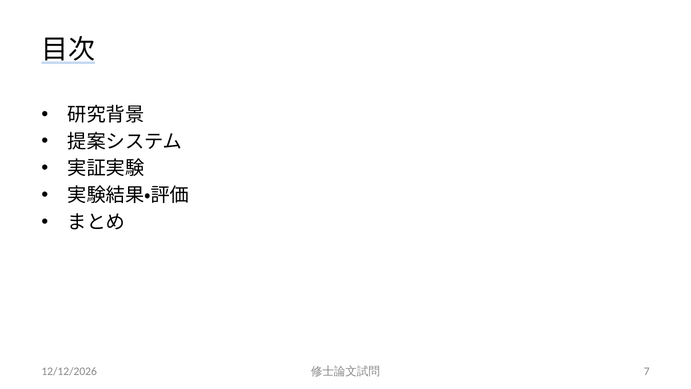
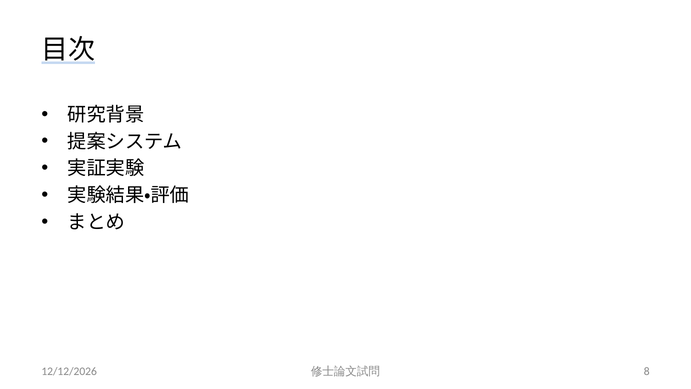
7: 7 -> 8
